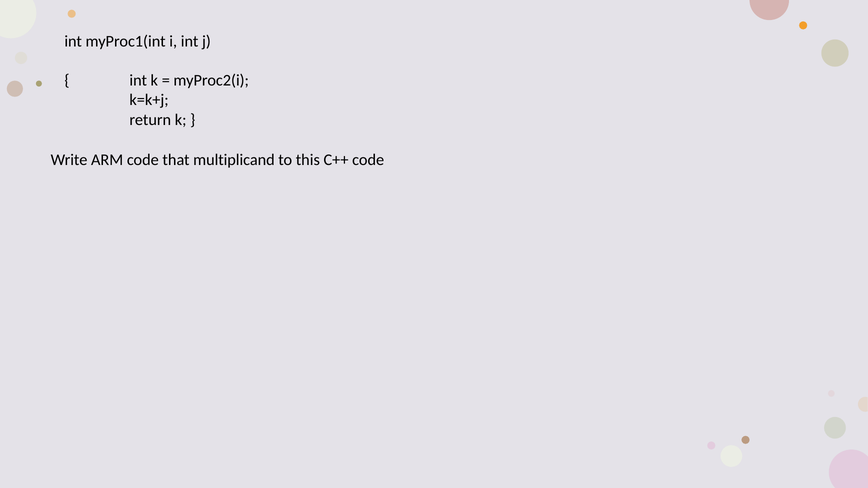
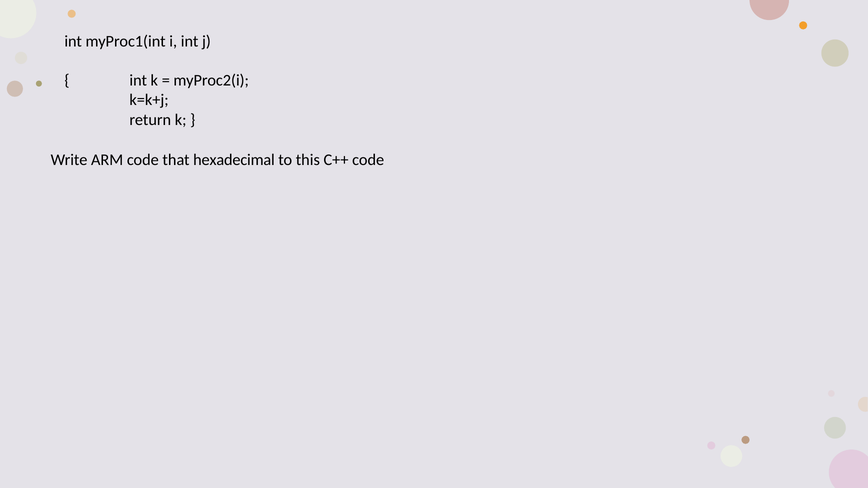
multiplicand: multiplicand -> hexadecimal
